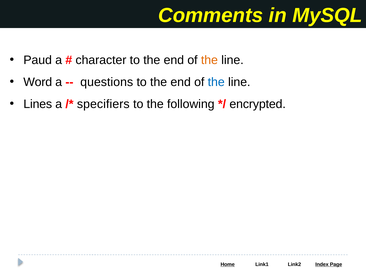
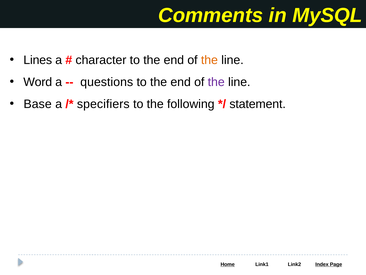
Paud: Paud -> Lines
the at (216, 82) colour: blue -> purple
Lines: Lines -> Base
encrypted: encrypted -> statement
